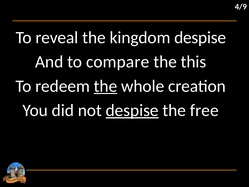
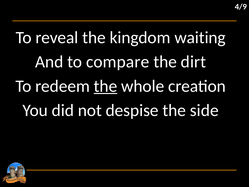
kingdom despise: despise -> waiting
this: this -> dirt
despise at (132, 110) underline: present -> none
free: free -> side
